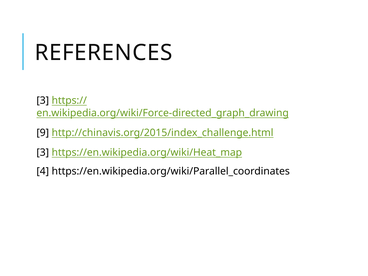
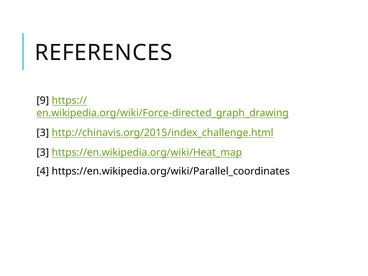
3 at (43, 101): 3 -> 9
9 at (43, 133): 9 -> 3
